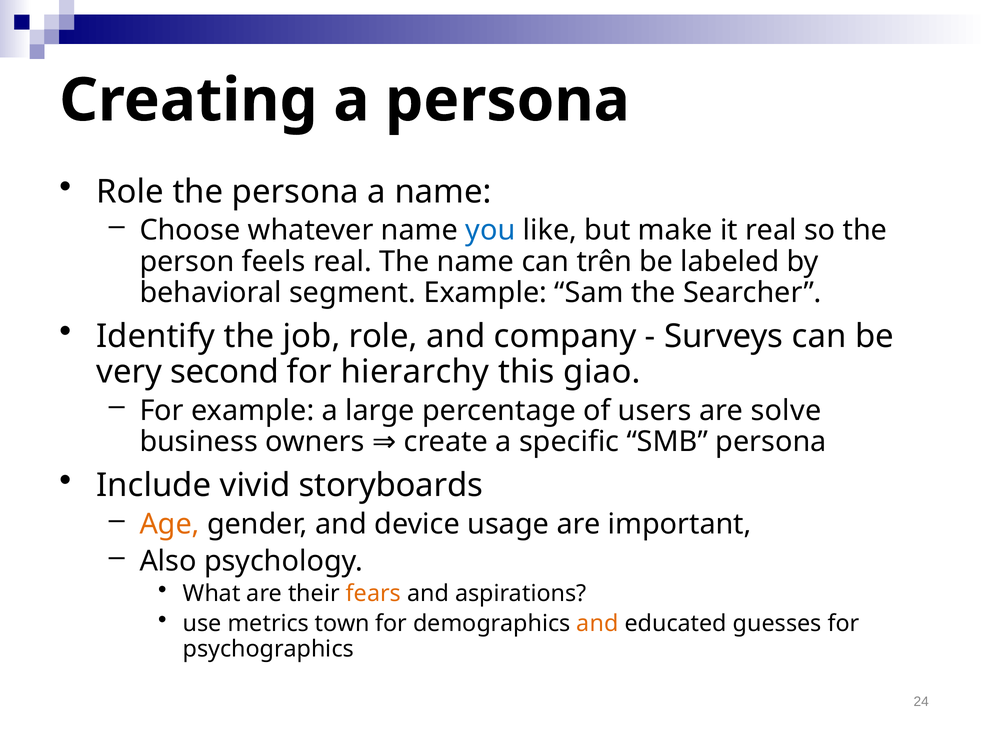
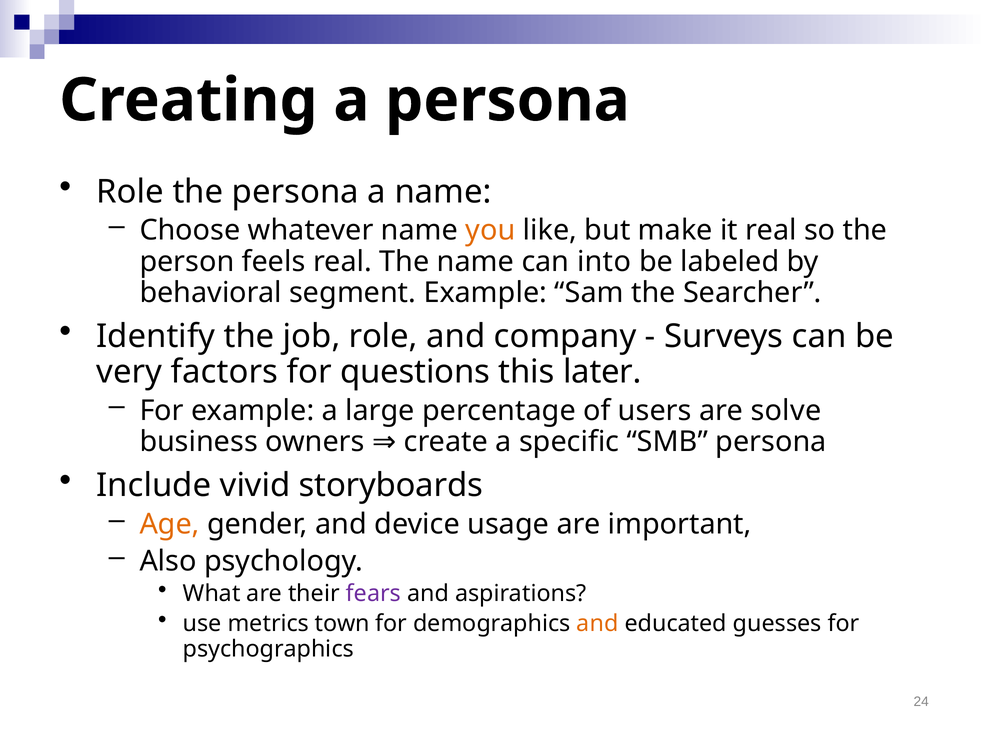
you colour: blue -> orange
trên: trên -> into
second: second -> factors
hierarchy: hierarchy -> questions
giao: giao -> later
fears colour: orange -> purple
